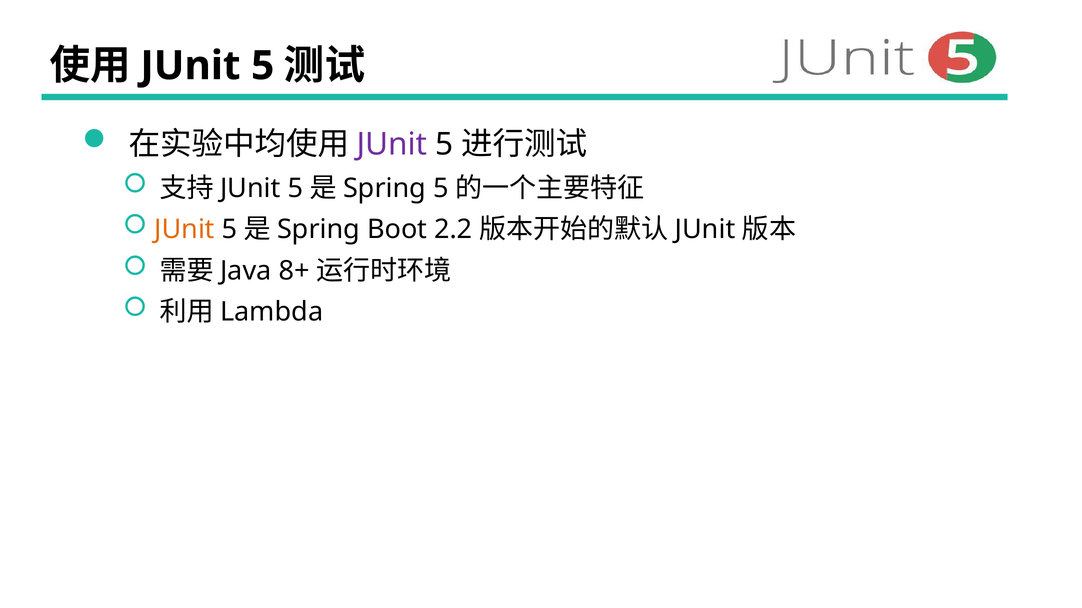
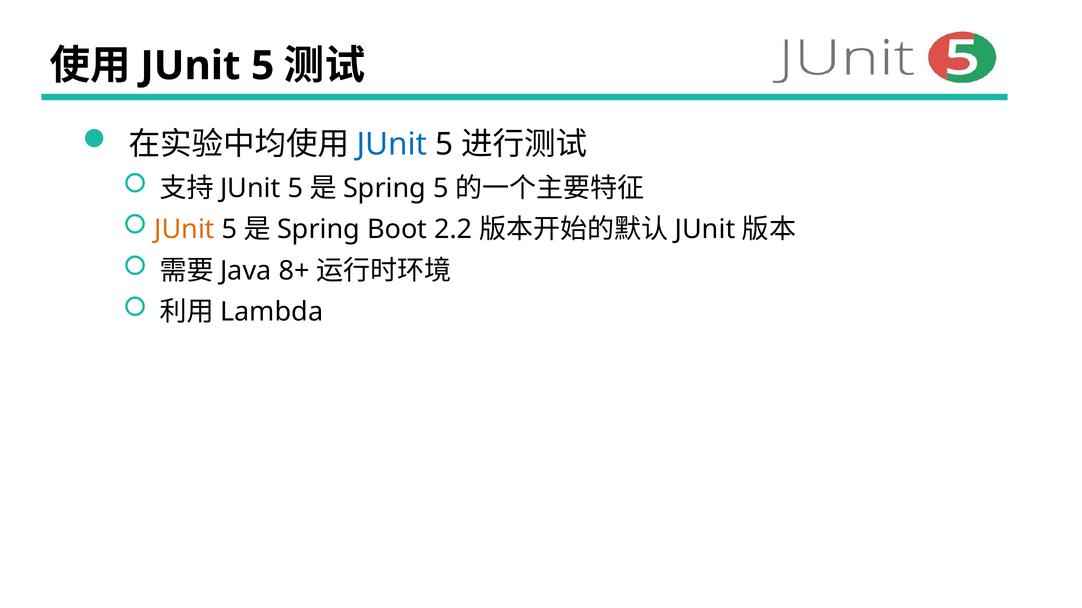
JUnit at (392, 145) colour: purple -> blue
